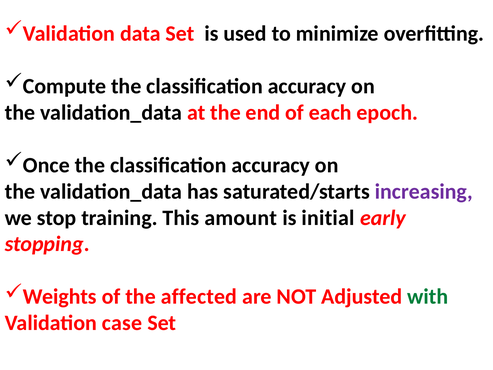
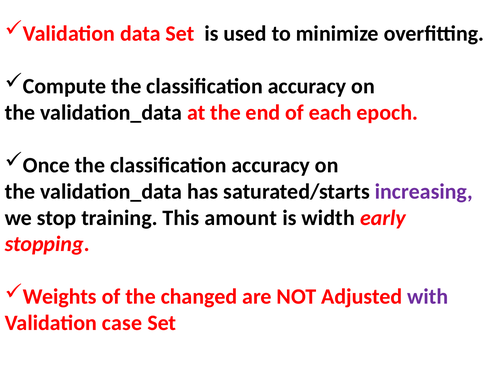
initial: initial -> width
affected: affected -> changed
with colour: green -> purple
